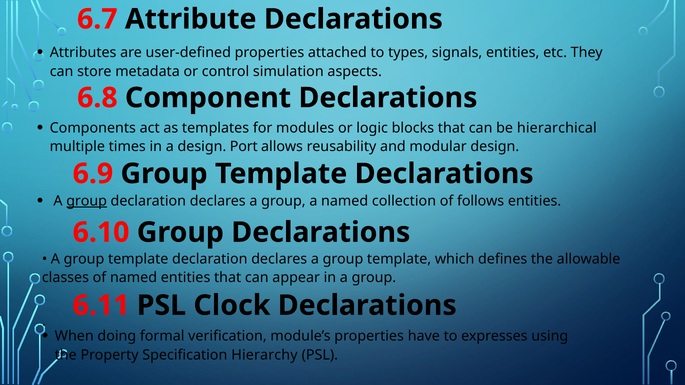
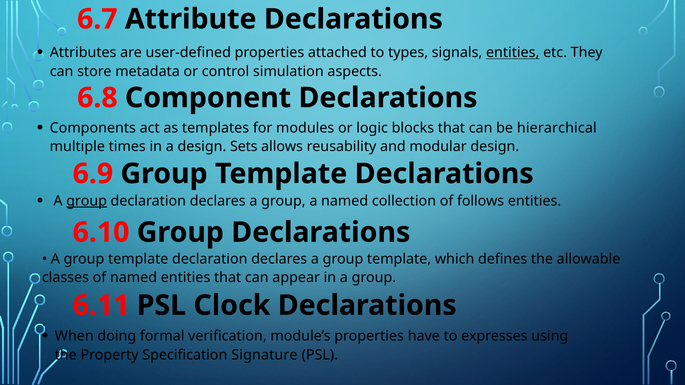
entities at (513, 53) underline: none -> present
Port: Port -> Sets
Hierarchy: Hierarchy -> Signature
